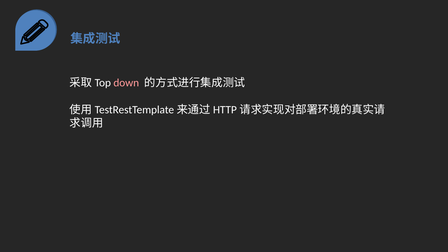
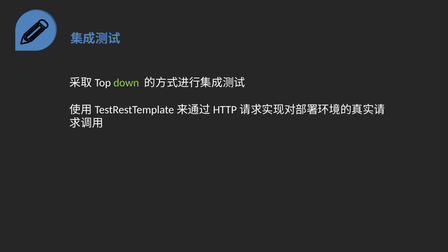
down colour: pink -> light green
